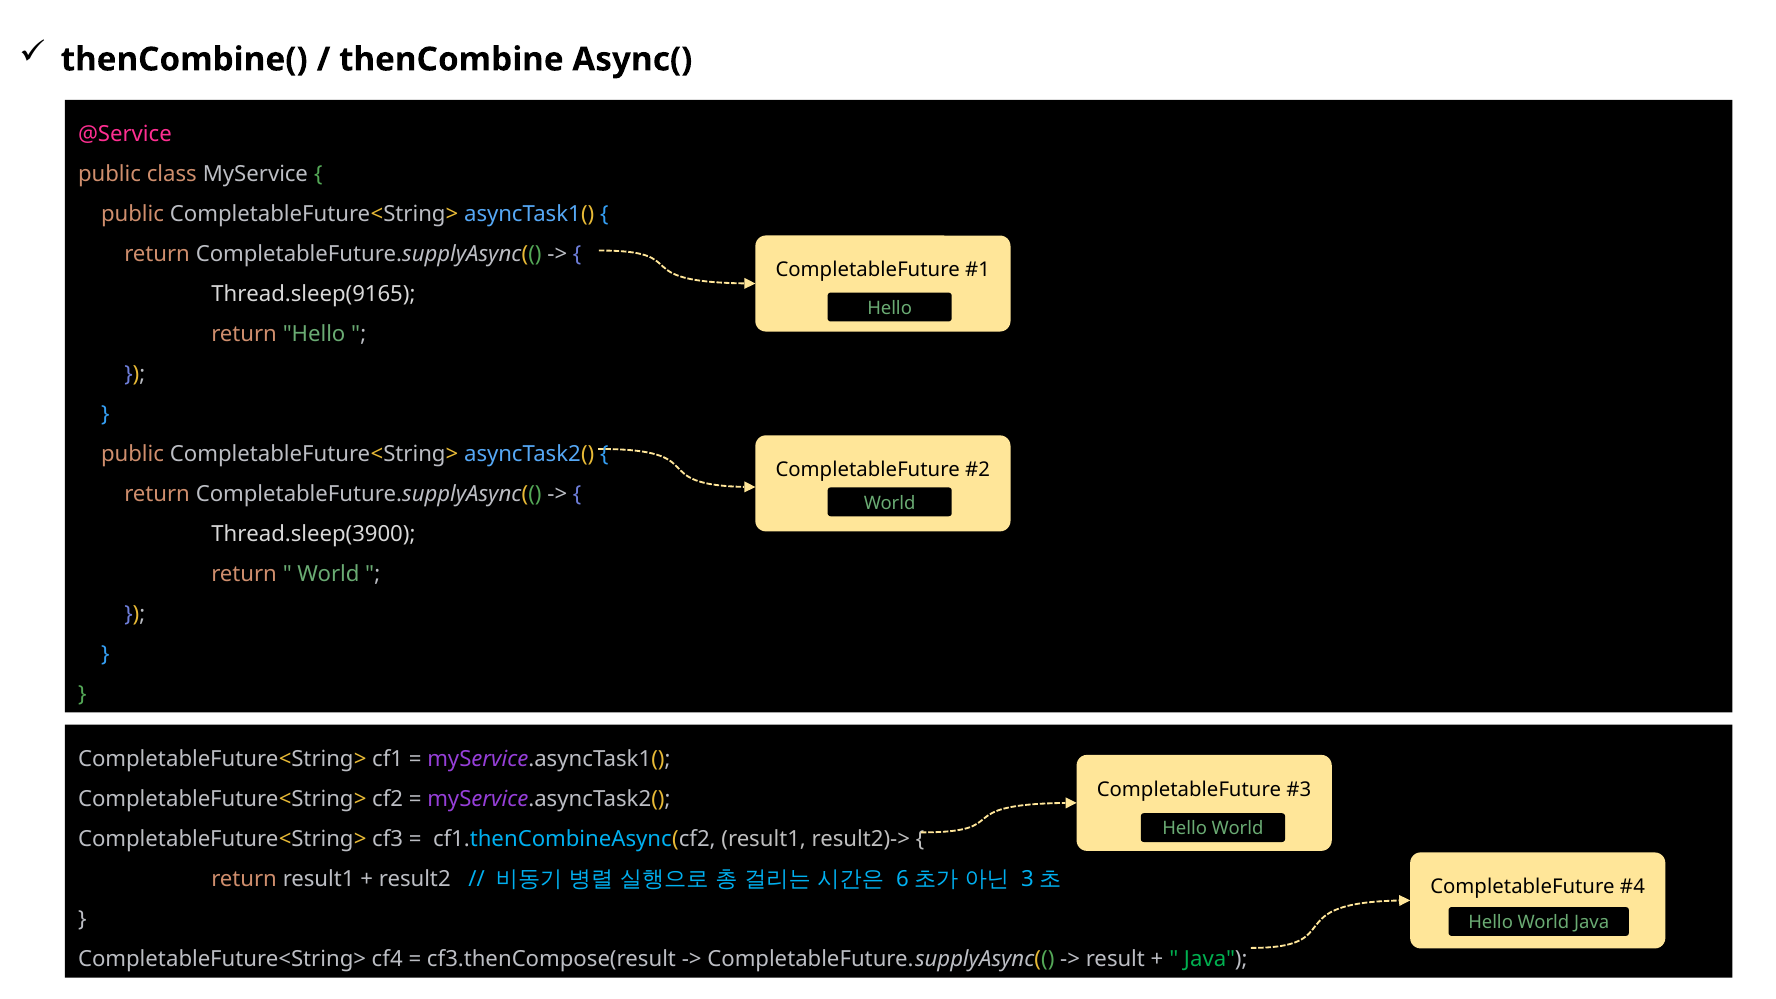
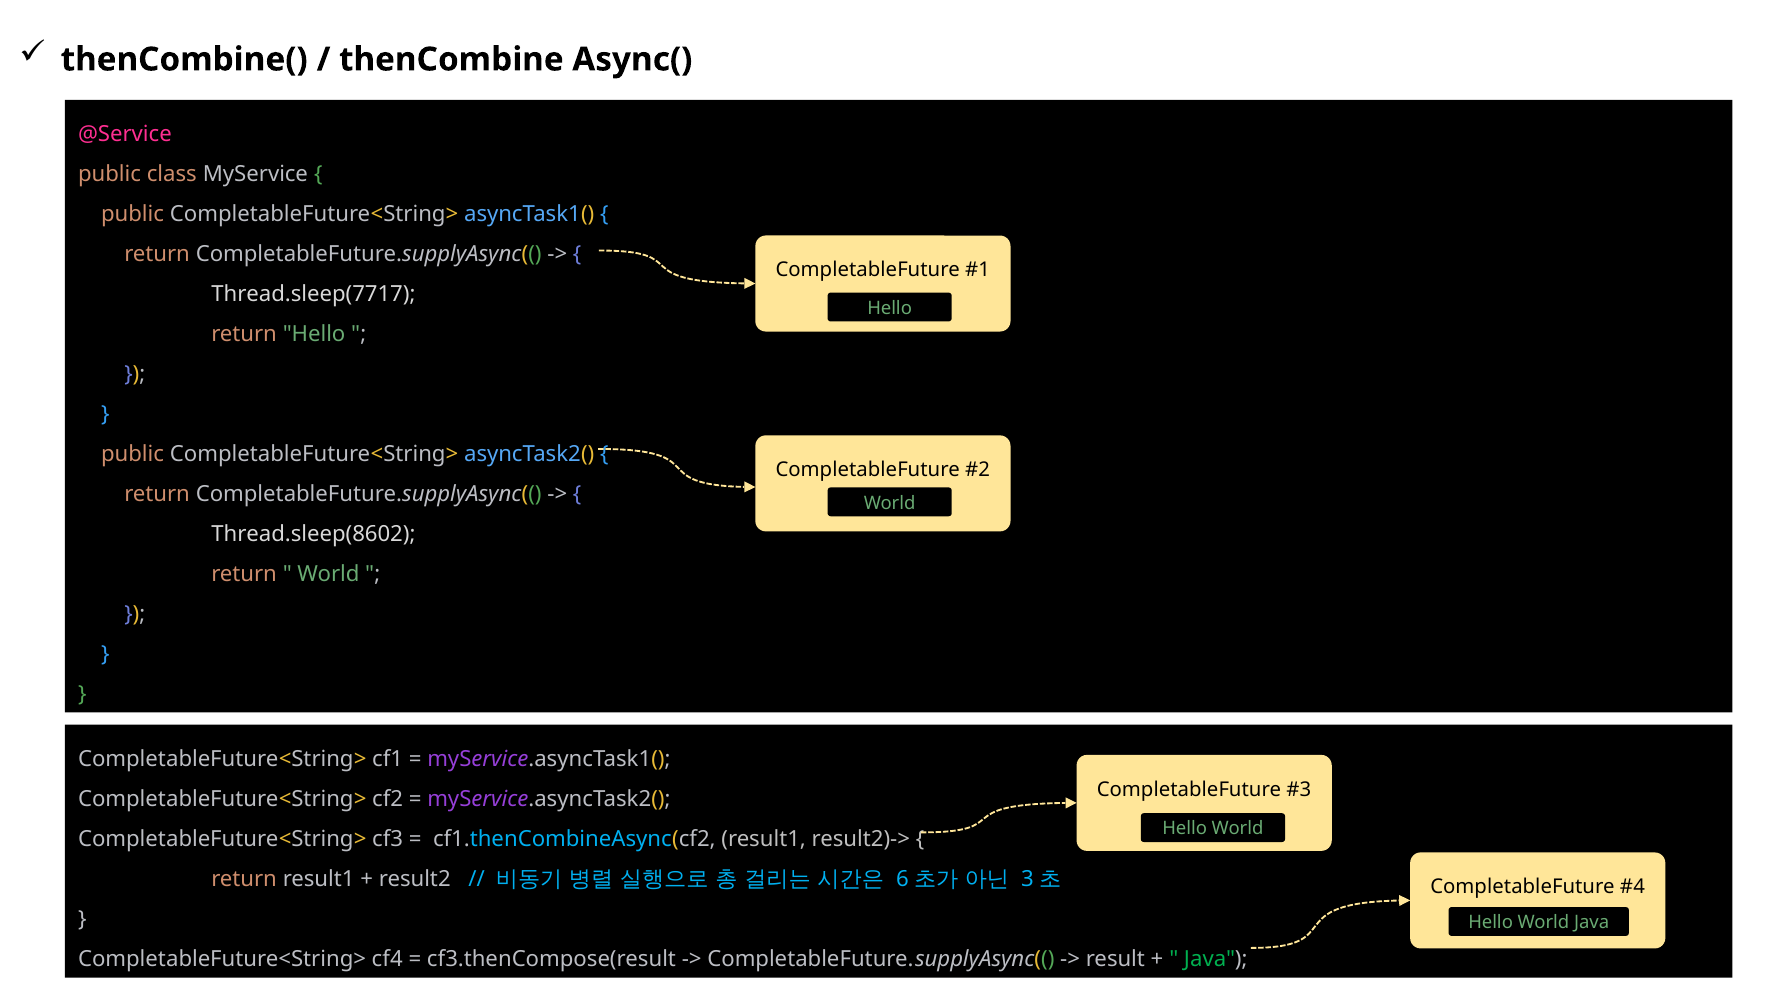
Thread.sleep(9165: Thread.sleep(9165 -> Thread.sleep(7717
Thread.sleep(3900: Thread.sleep(3900 -> Thread.sleep(8602
